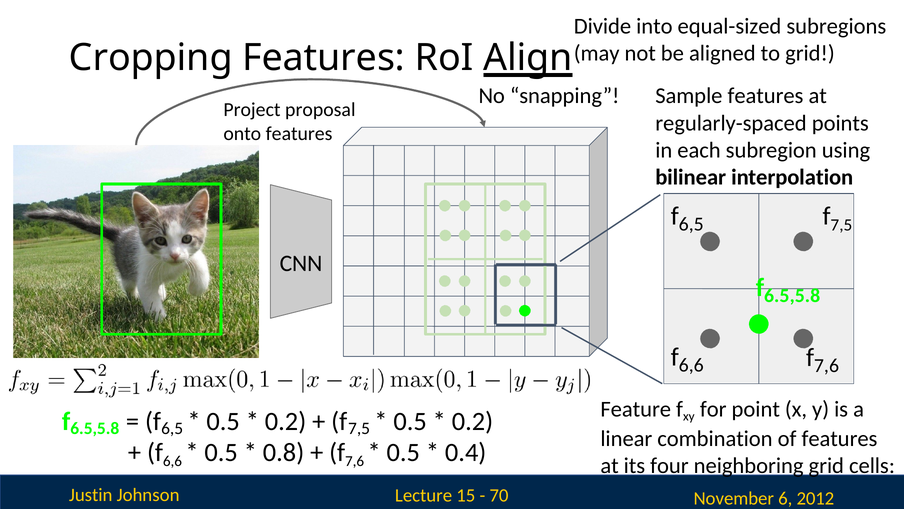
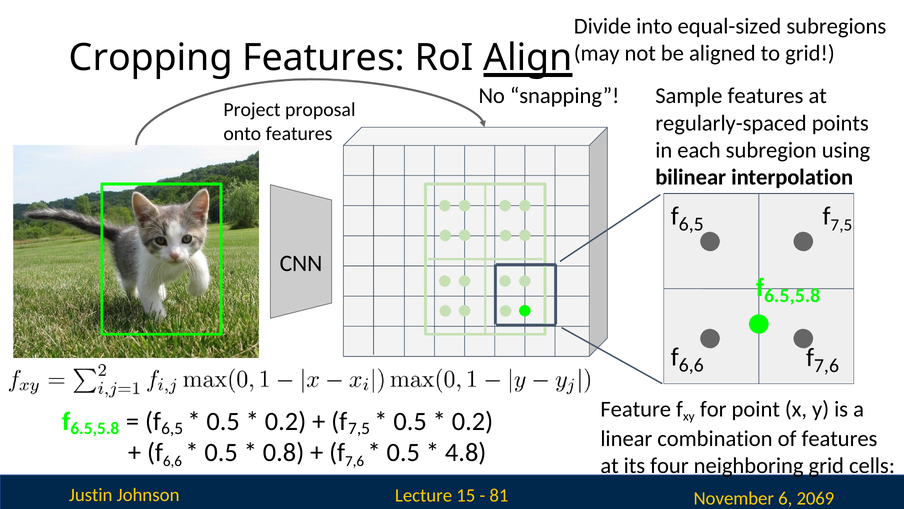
0.4: 0.4 -> 4.8
70: 70 -> 81
2012: 2012 -> 2069
